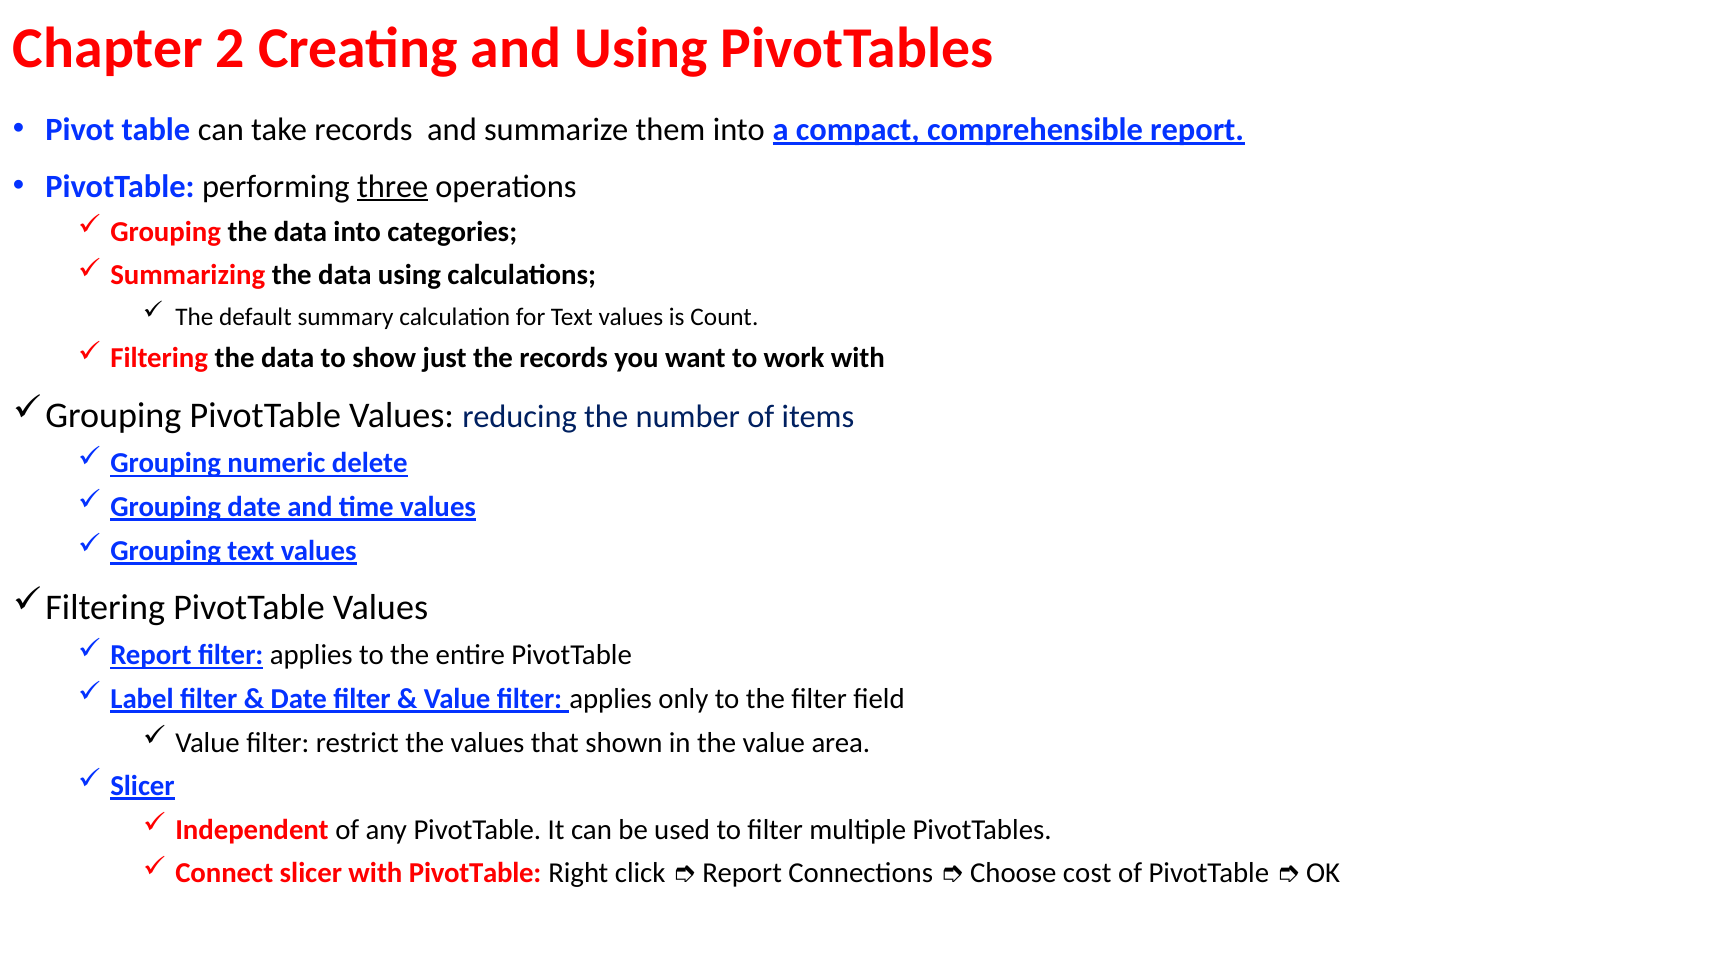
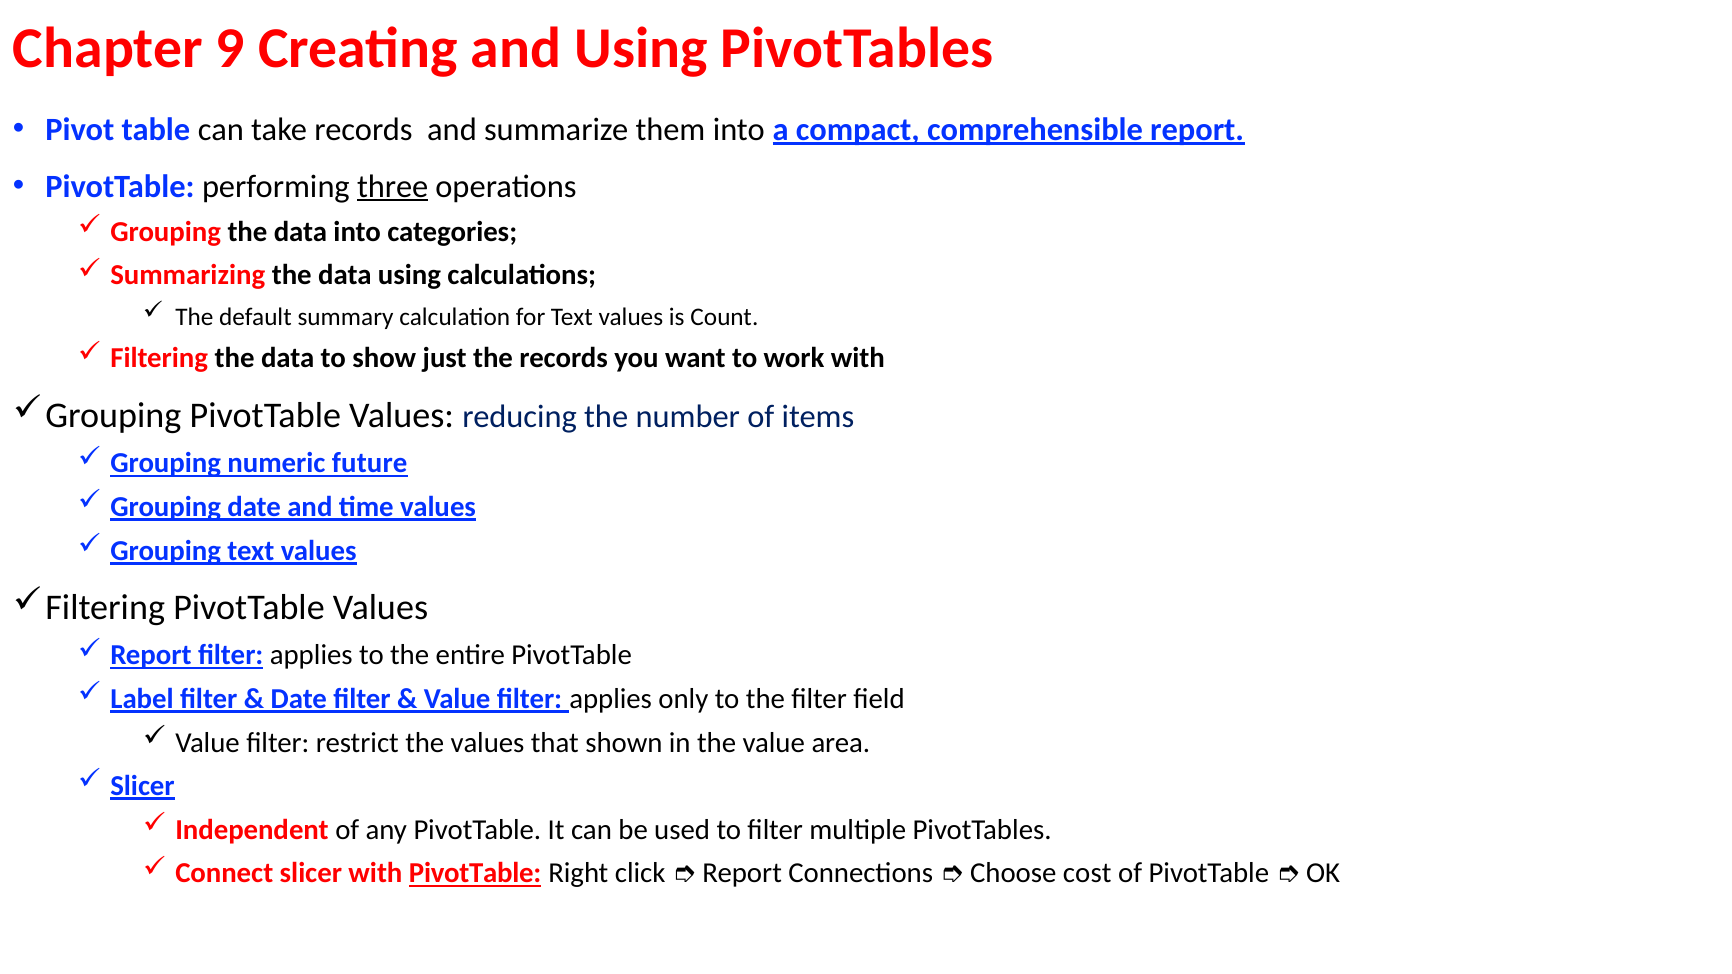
2: 2 -> 9
delete: delete -> future
PivotTable at (475, 873) underline: none -> present
